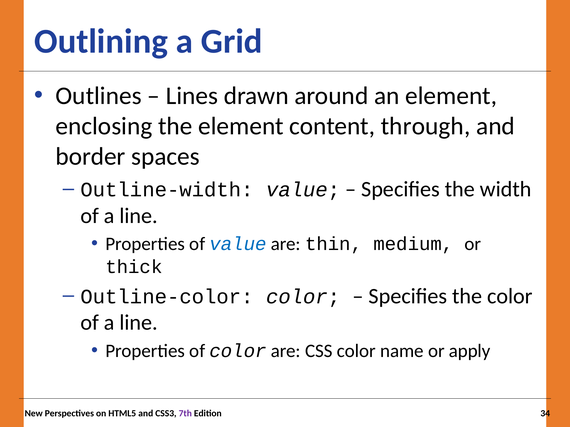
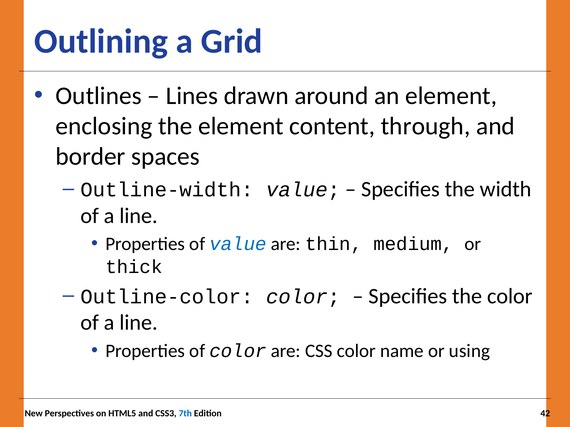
apply: apply -> using
7th colour: purple -> blue
34: 34 -> 42
